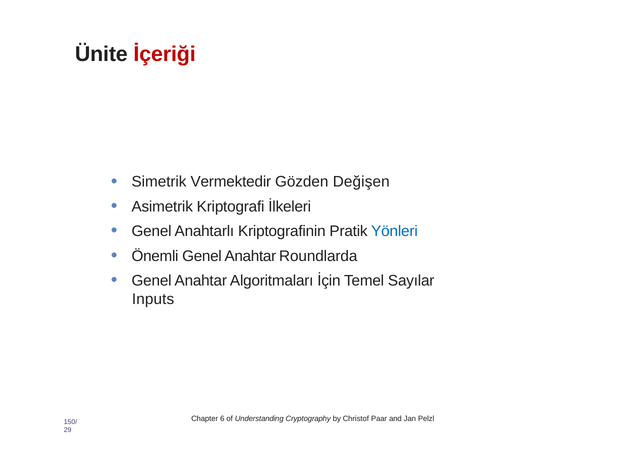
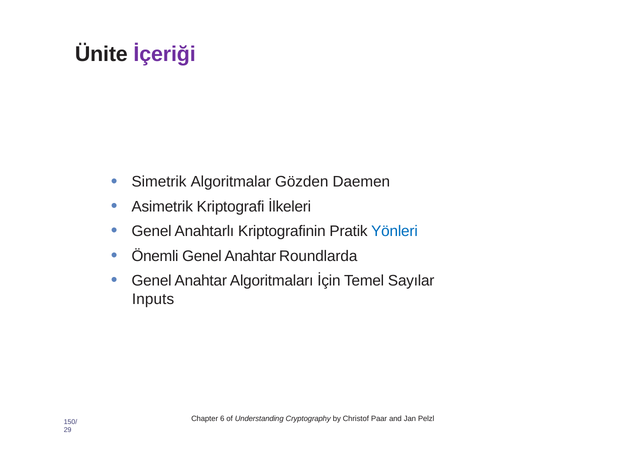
İçeriği colour: red -> purple
Vermektedir: Vermektedir -> Algoritmalar
Değişen: Değişen -> Daemen
